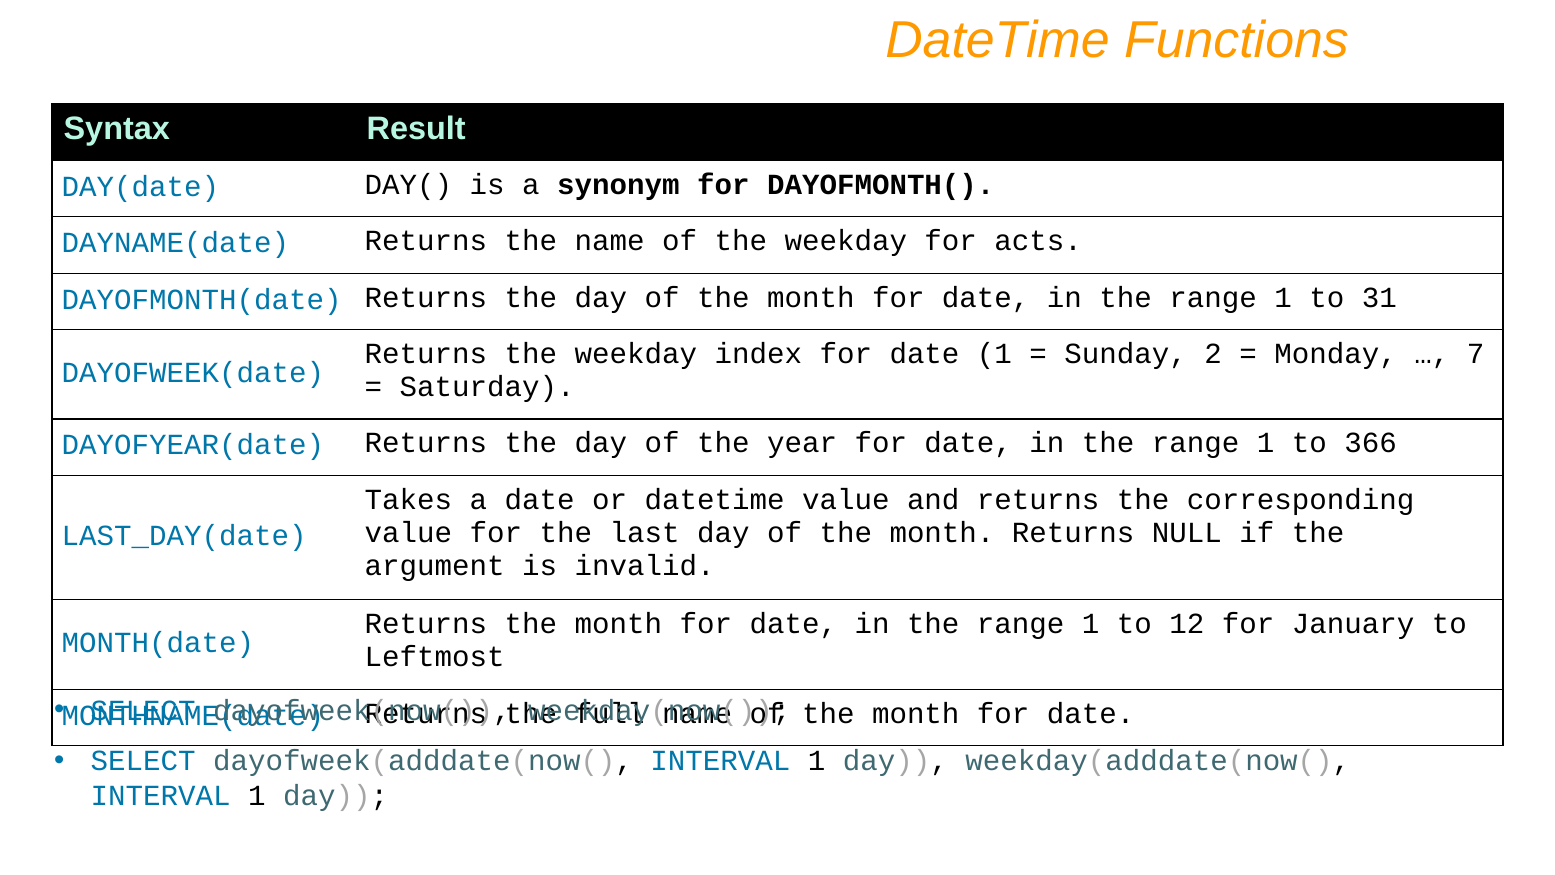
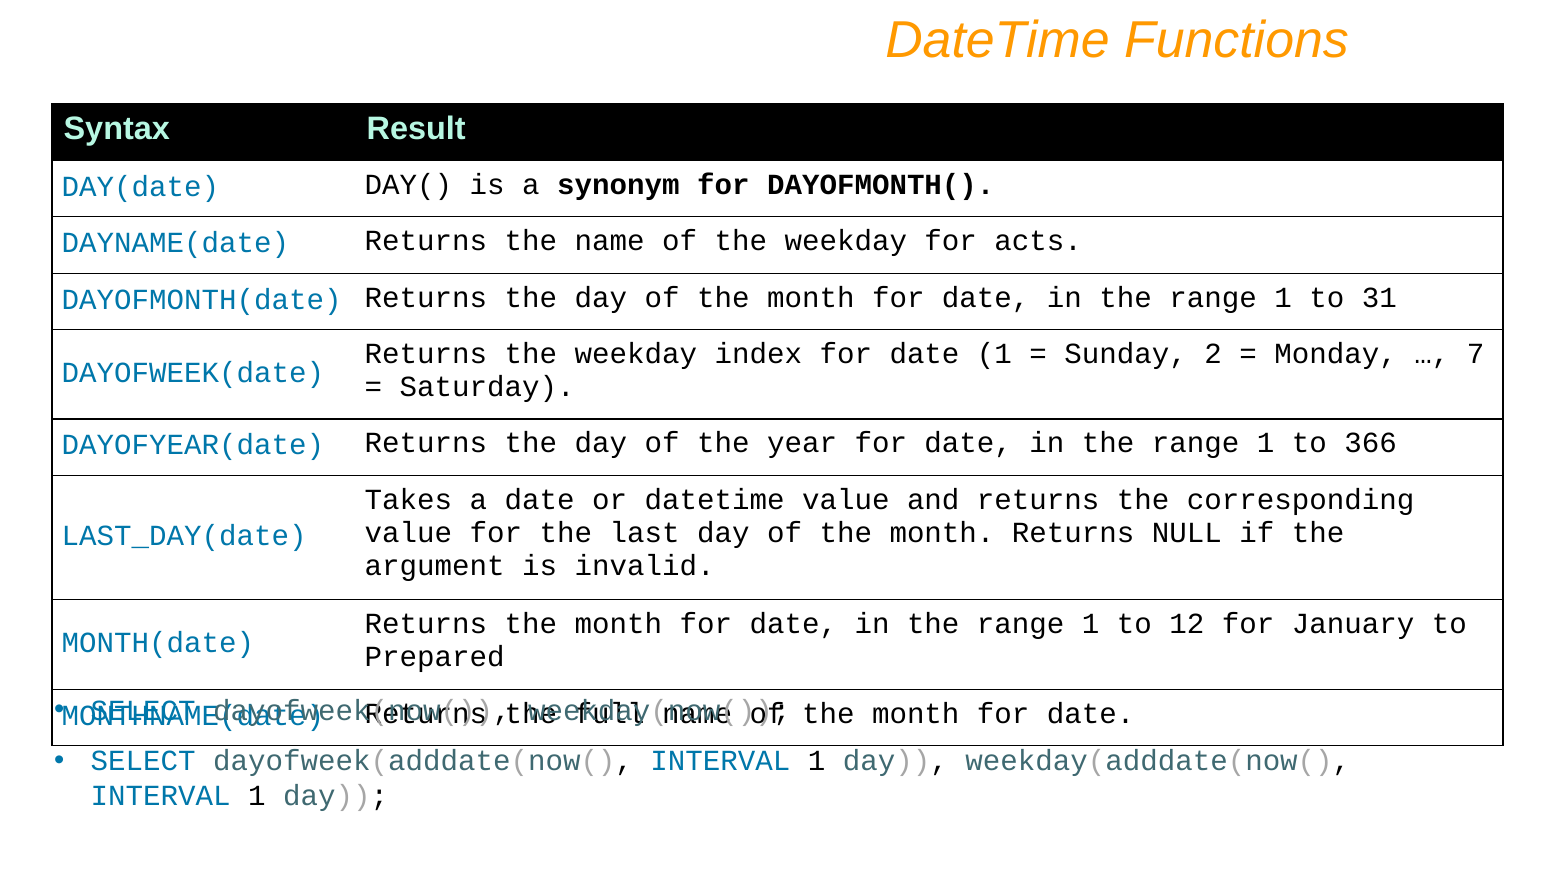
Leftmost: Leftmost -> Prepared
